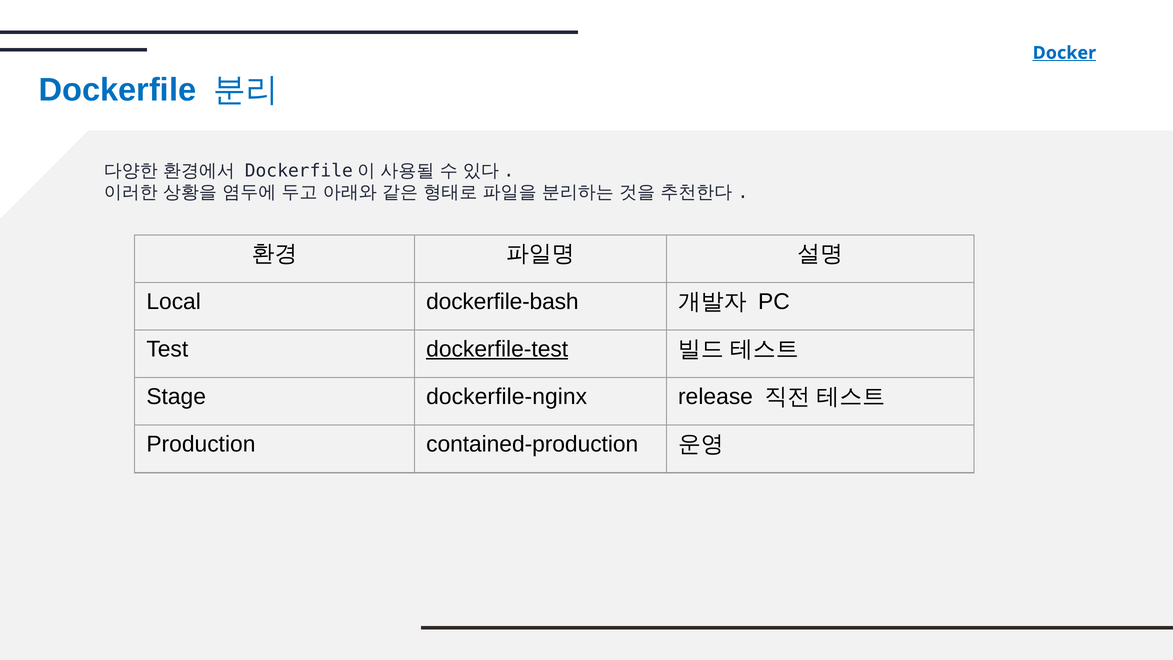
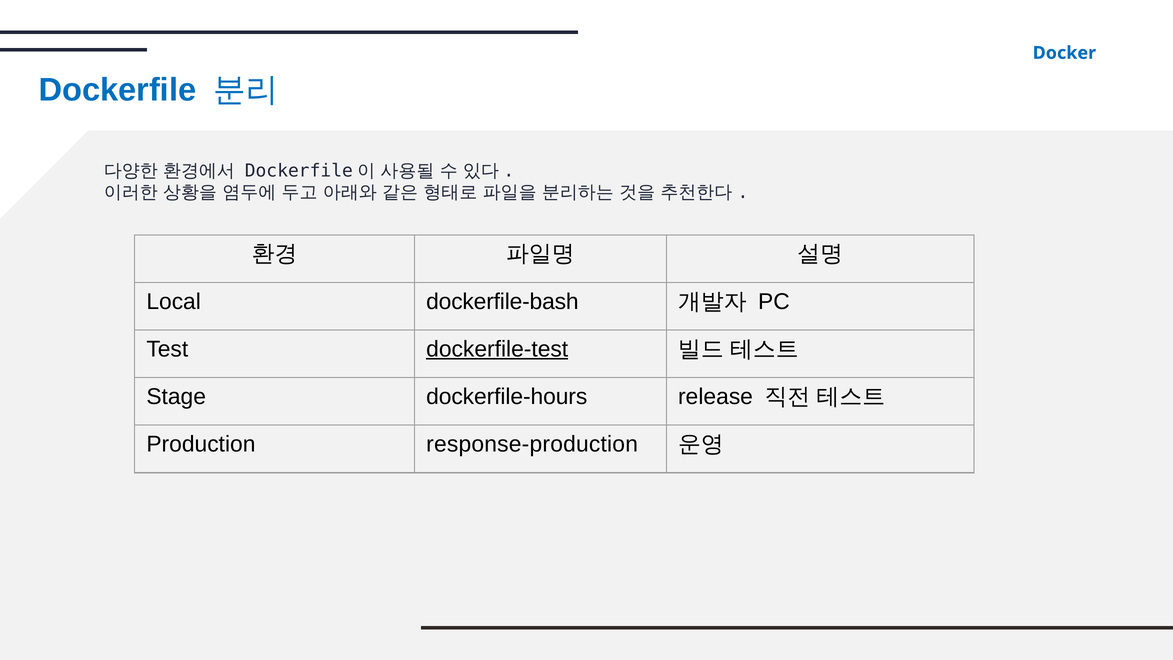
Docker underline: present -> none
dockerfile-nginx: dockerfile-nginx -> dockerfile-hours
contained-production: contained-production -> response-production
